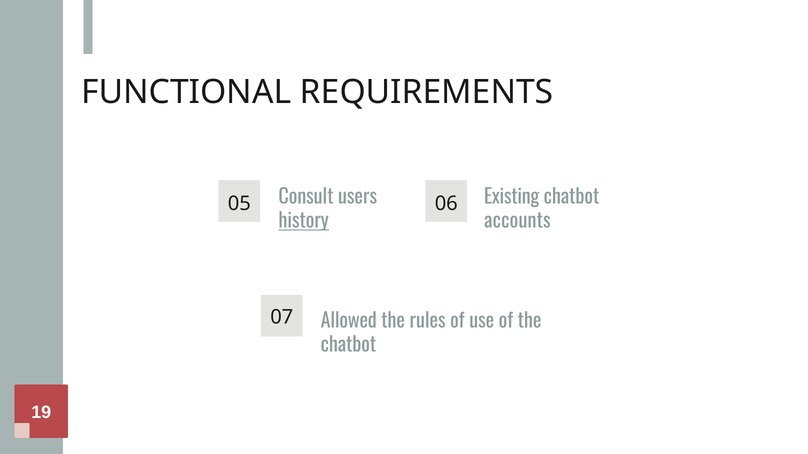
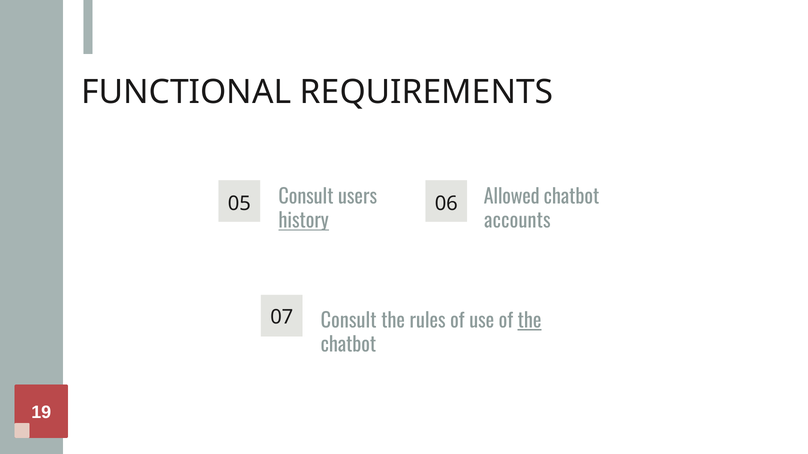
Existing: Existing -> Allowed
Allowed at (349, 321): Allowed -> Consult
the at (530, 321) underline: none -> present
